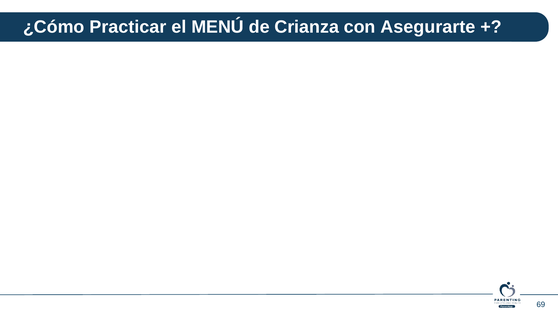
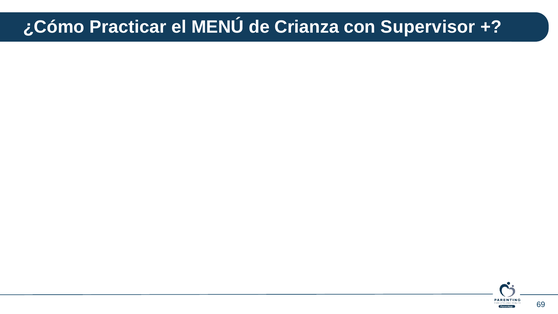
Asegurarte: Asegurarte -> Supervisor
